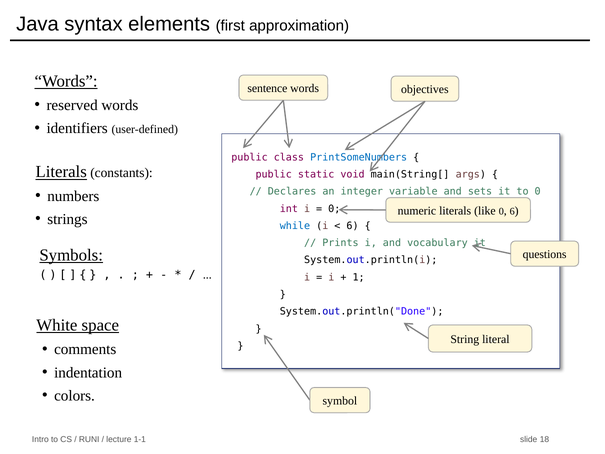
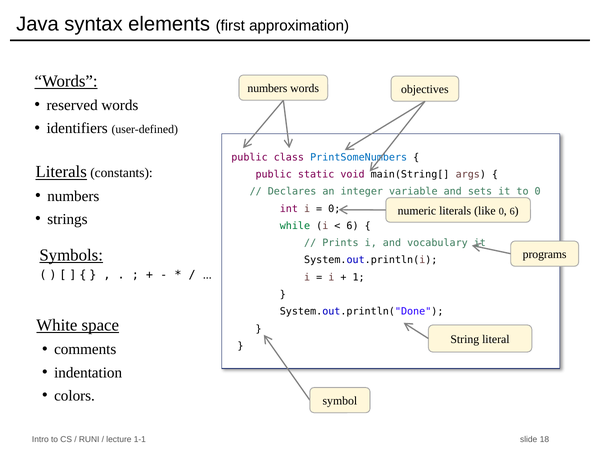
sentence at (267, 88): sentence -> numbers
while colour: blue -> green
questions: questions -> programs
